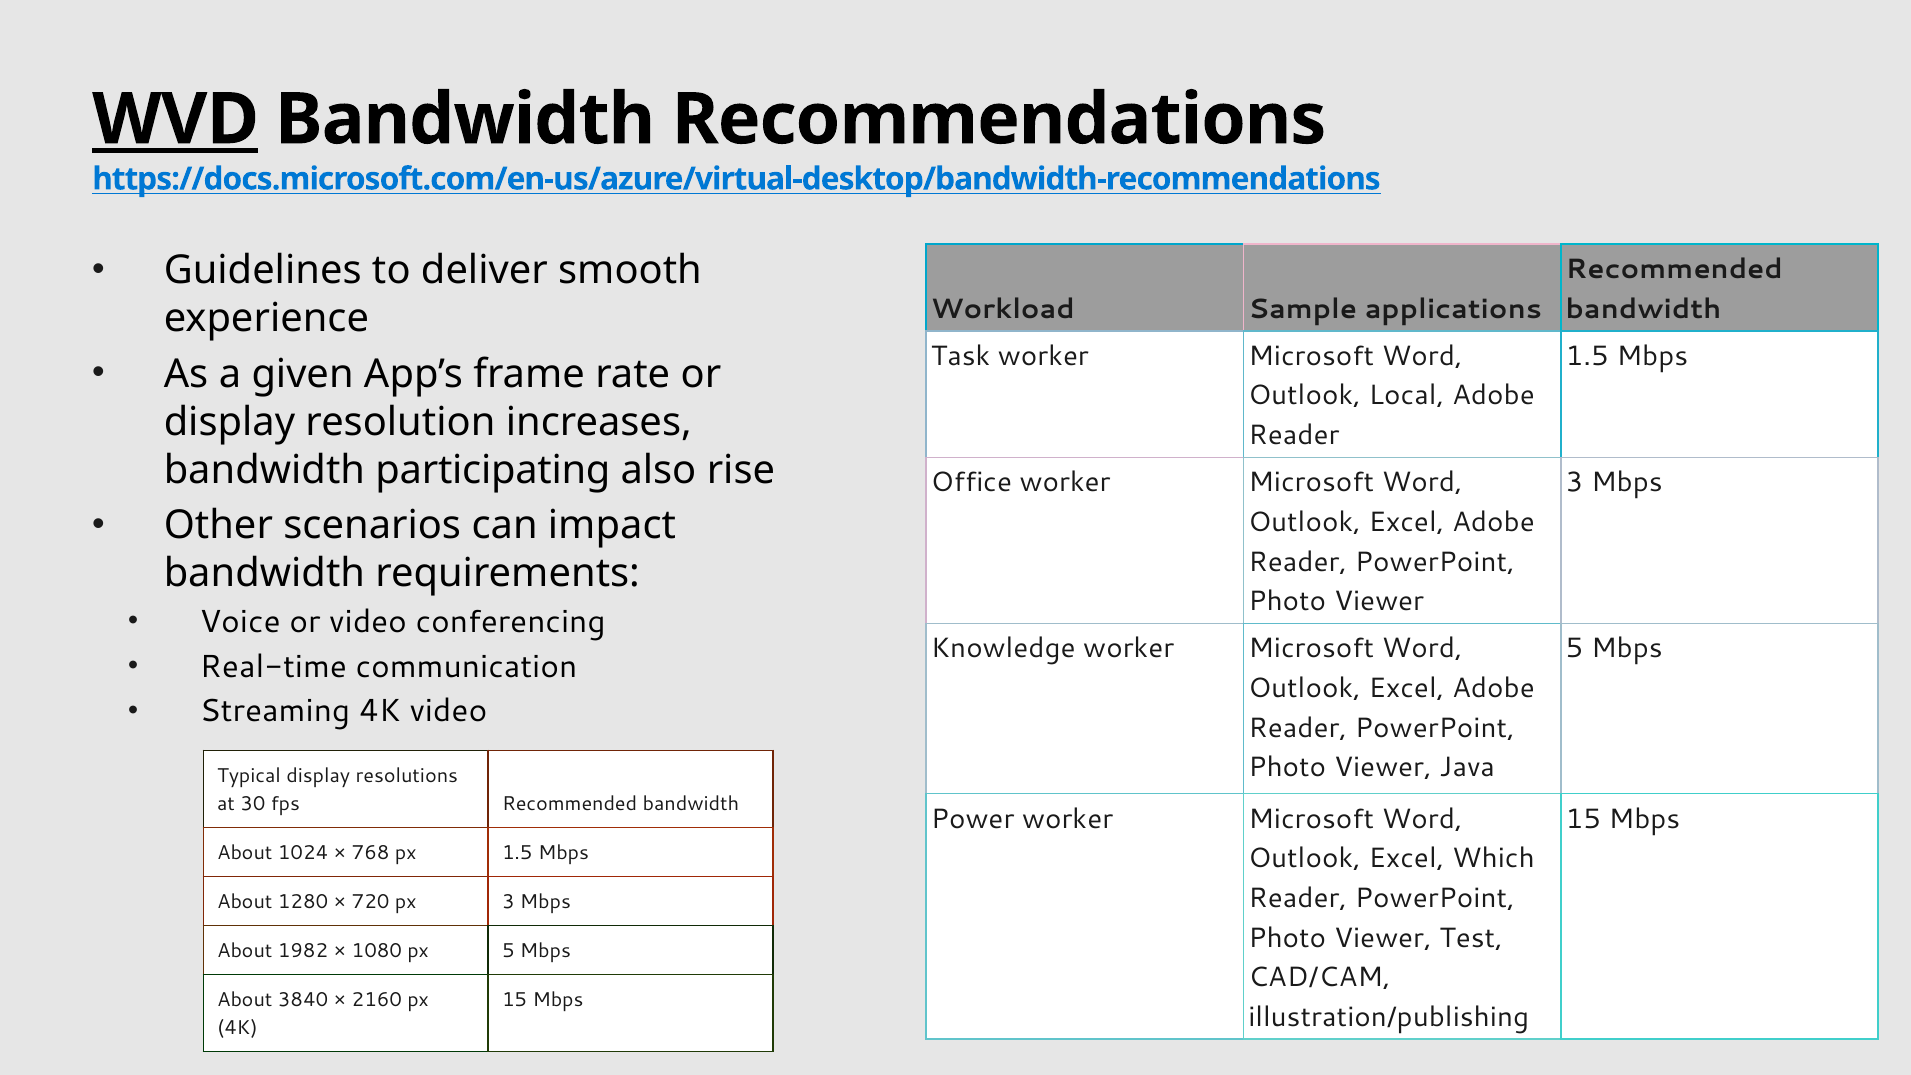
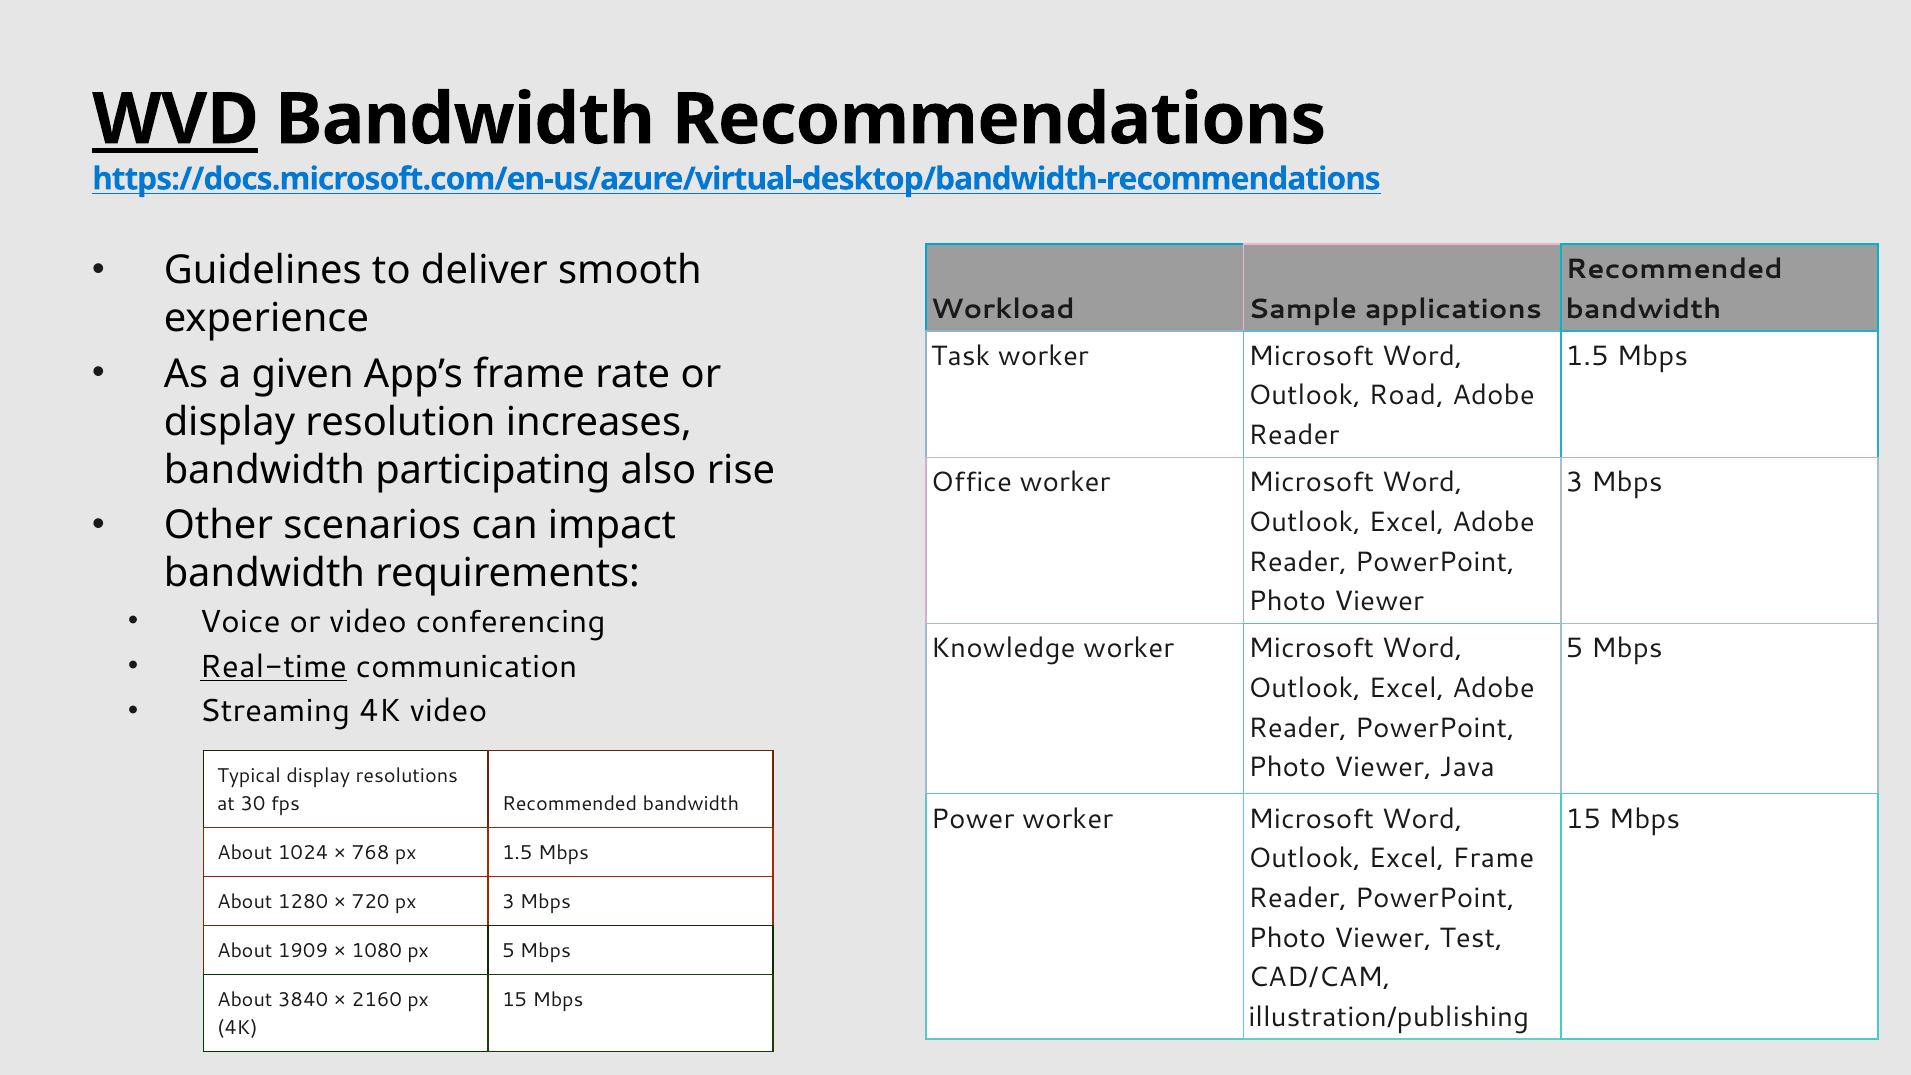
Local: Local -> Road
Real-time underline: none -> present
Excel Which: Which -> Frame
1982: 1982 -> 1909
